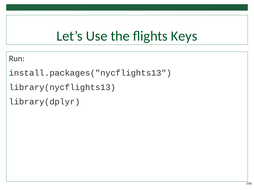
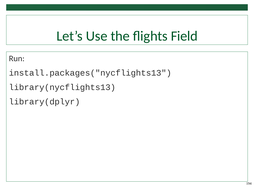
Keys: Keys -> Field
